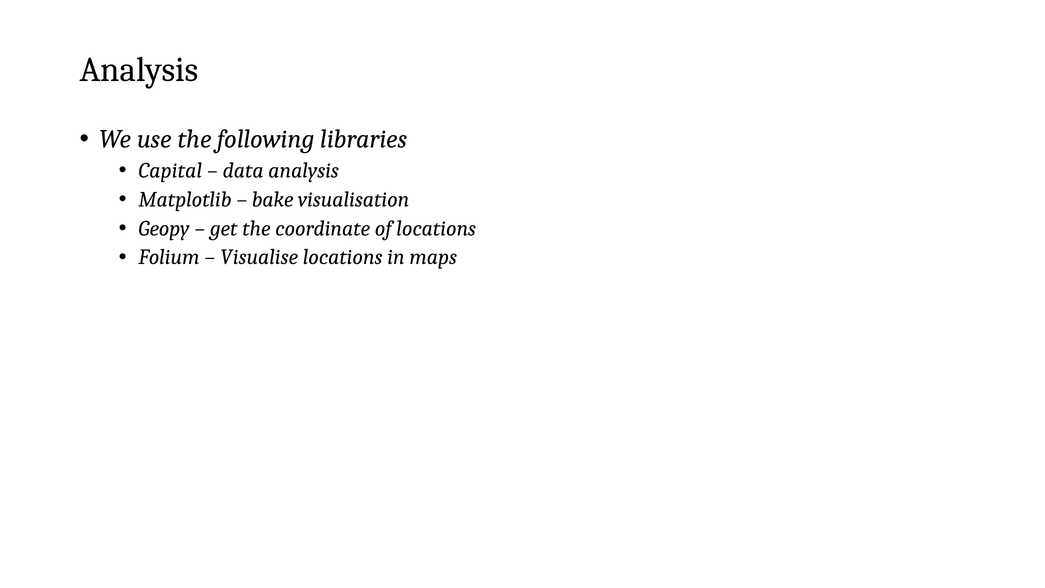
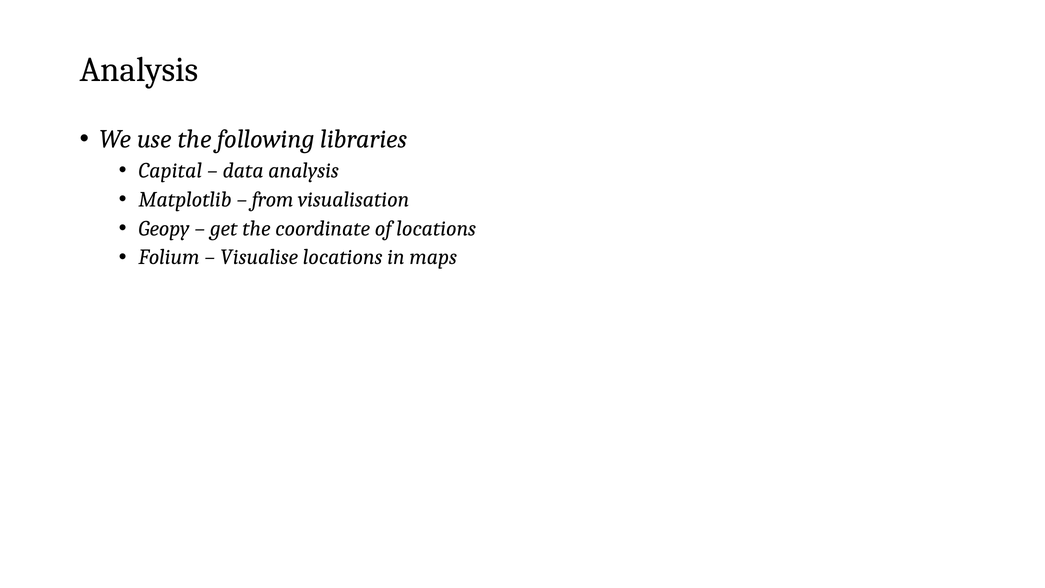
bake: bake -> from
